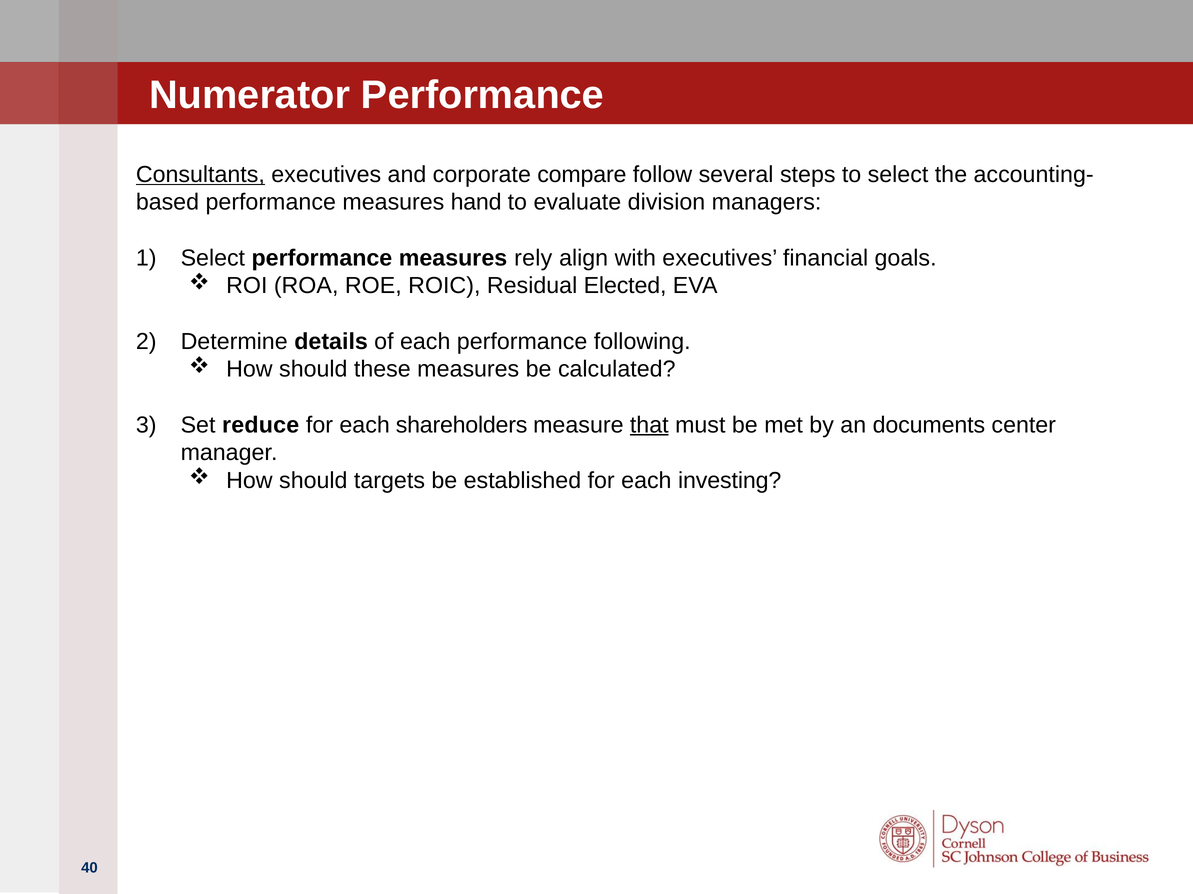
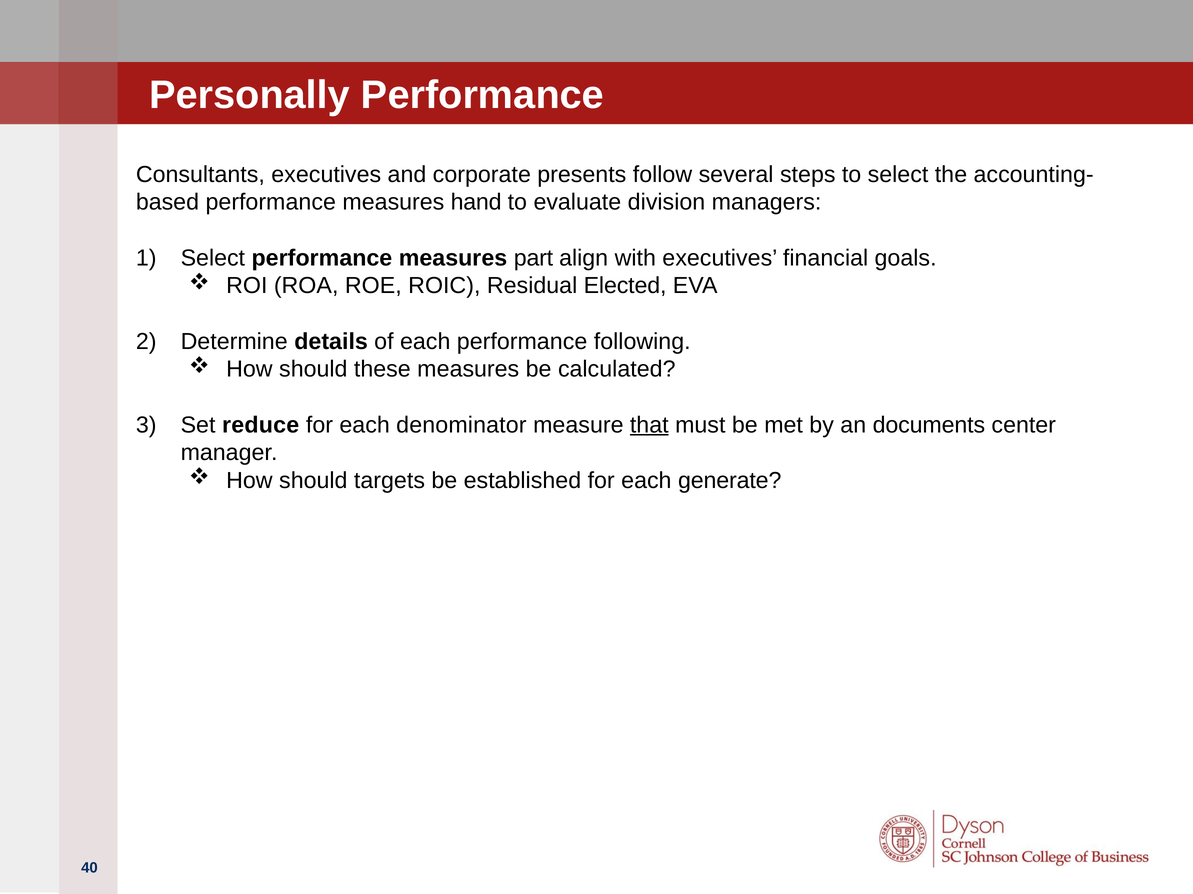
Numerator: Numerator -> Personally
Consultants underline: present -> none
compare: compare -> presents
rely: rely -> part
shareholders: shareholders -> denominator
investing: investing -> generate
